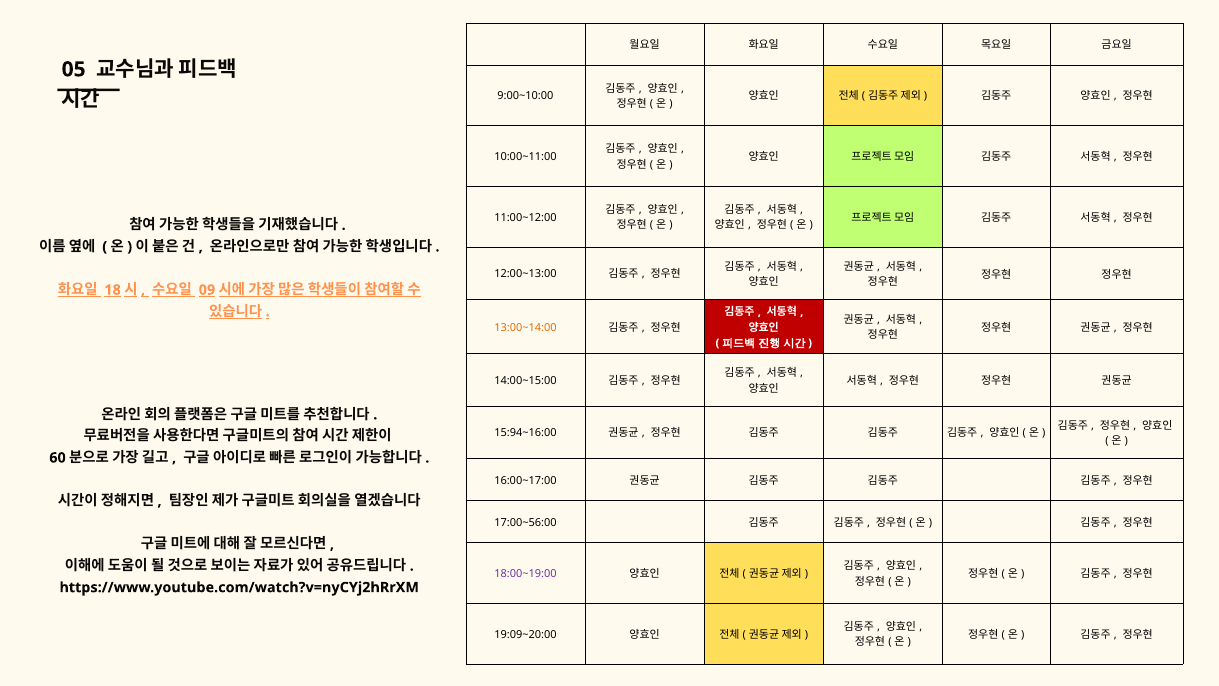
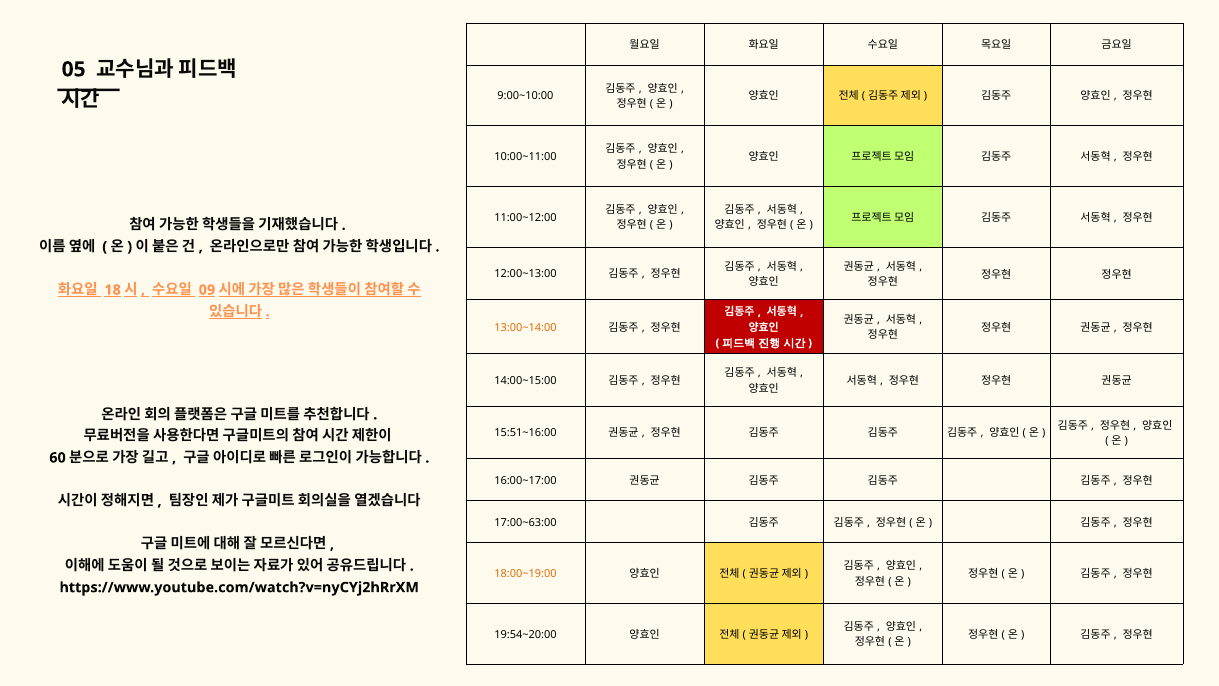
15:94~16:00: 15:94~16:00 -> 15:51~16:00
17:00~56:00: 17:00~56:00 -> 17:00~63:00
18:00~19:00 colour: purple -> orange
19:09~20:00: 19:09~20:00 -> 19:54~20:00
